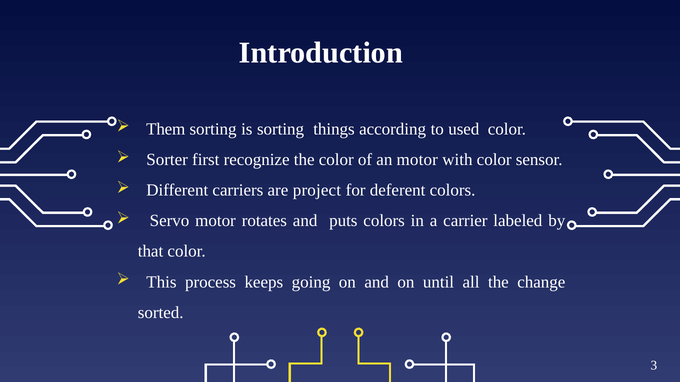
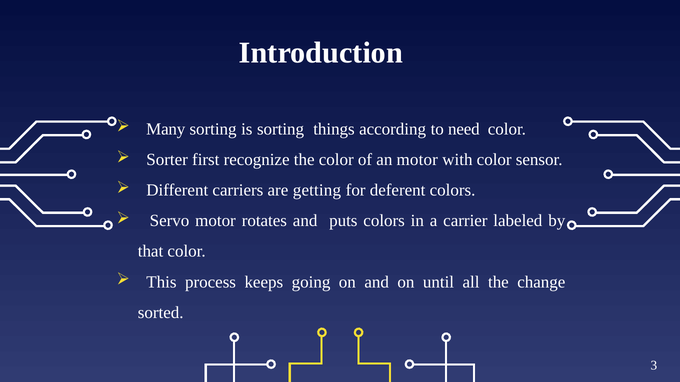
Them: Them -> Many
used: used -> need
project: project -> getting
